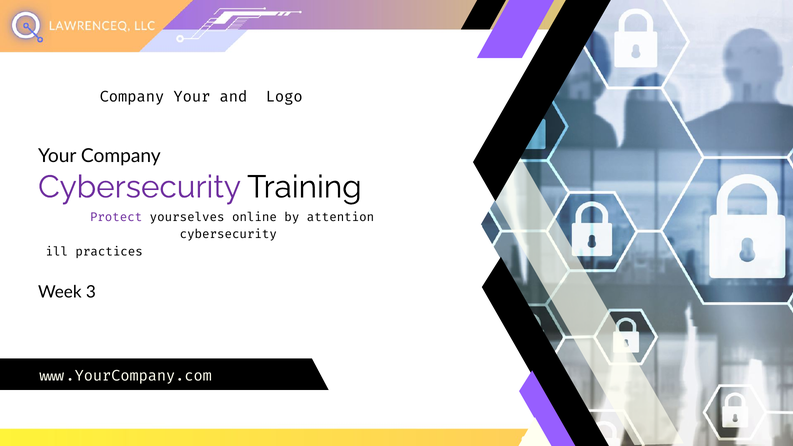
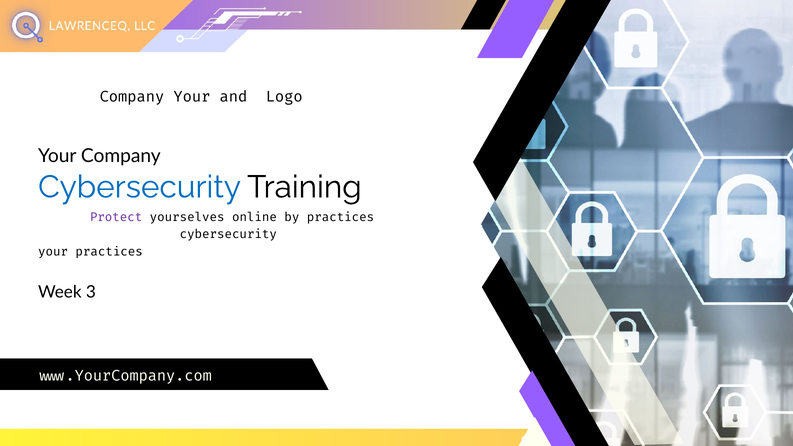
Cybersecurity at (140, 187) colour: purple -> blue
by attention: attention -> practices
will at (53, 252): will -> your
